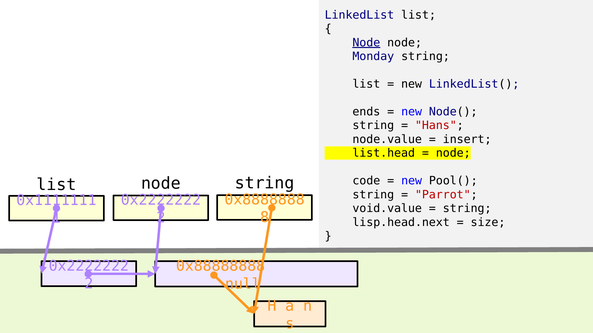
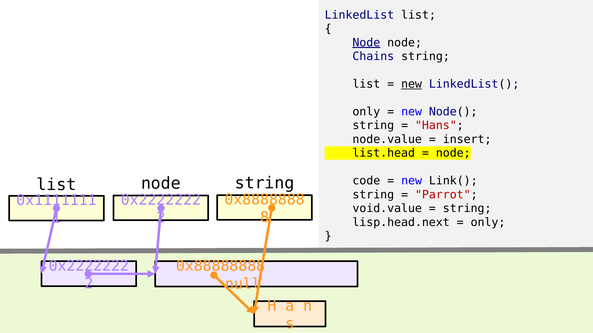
Monday: Monday -> Chains
new at (412, 84) underline: none -> present
ends at (366, 112): ends -> only
Pool(: Pool( -> Link(
size at (488, 223): size -> only
